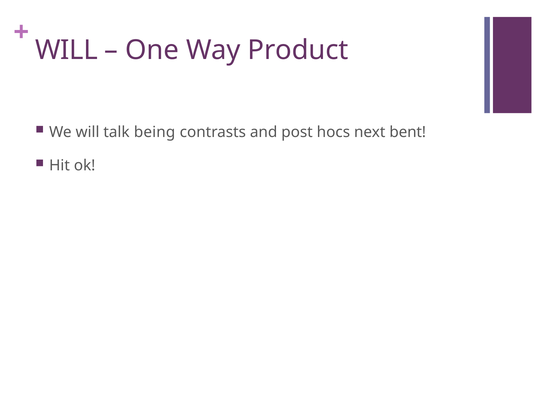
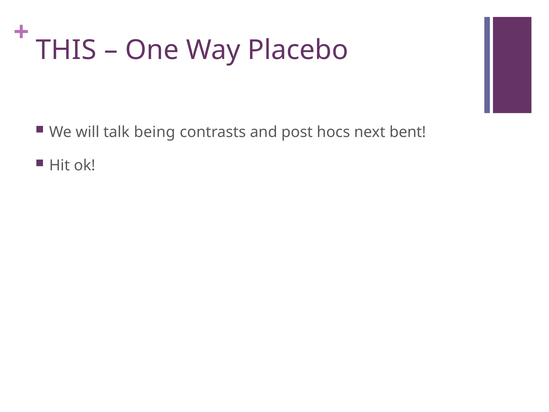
WILL at (66, 50): WILL -> THIS
Product: Product -> Placebo
